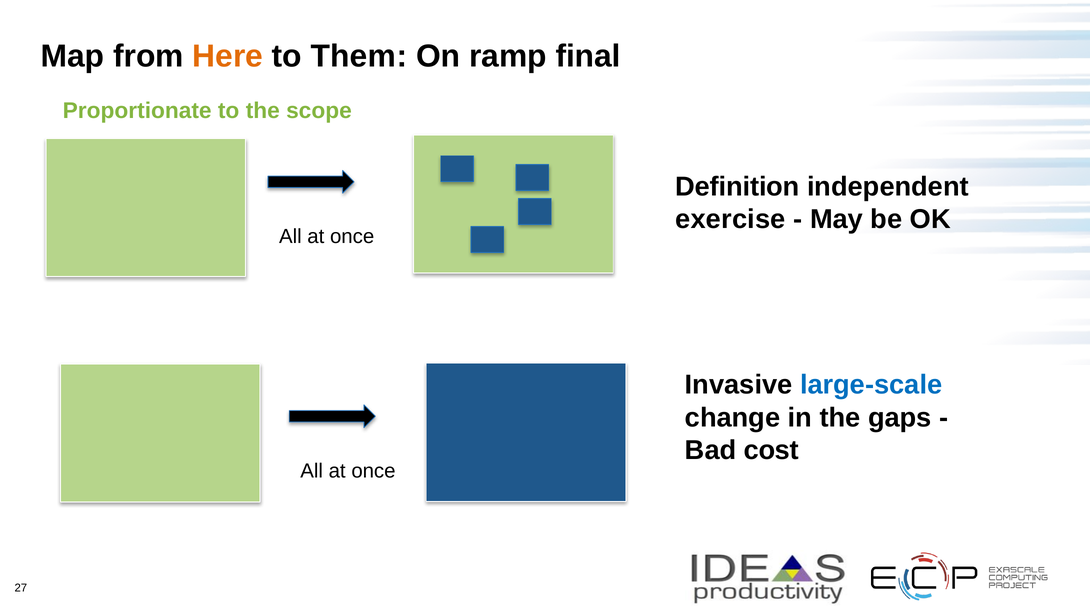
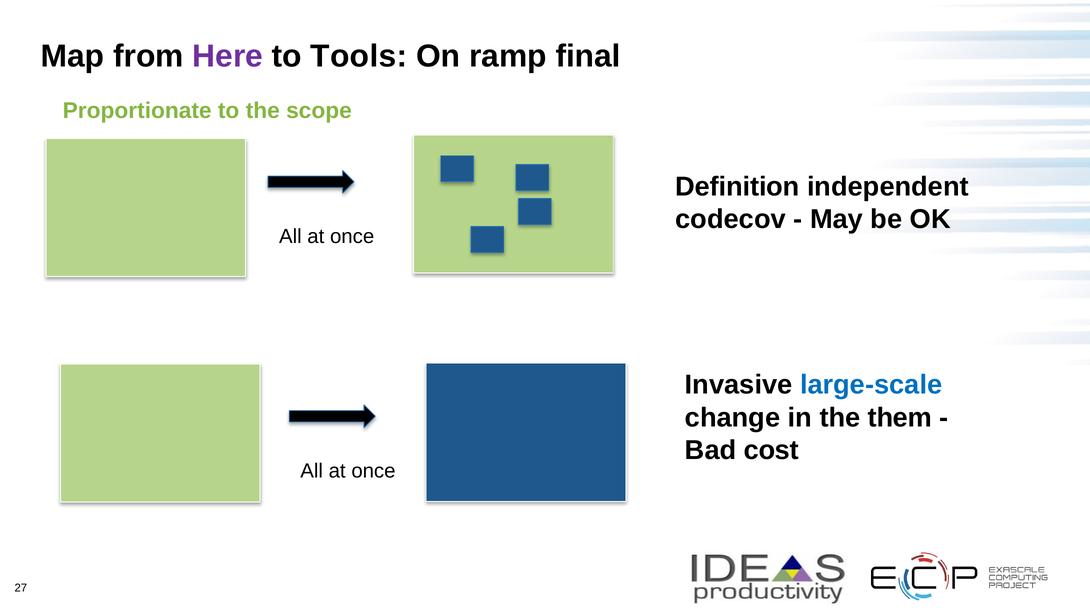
Here colour: orange -> purple
Them: Them -> Tools
exercise: exercise -> codecov
gaps: gaps -> them
